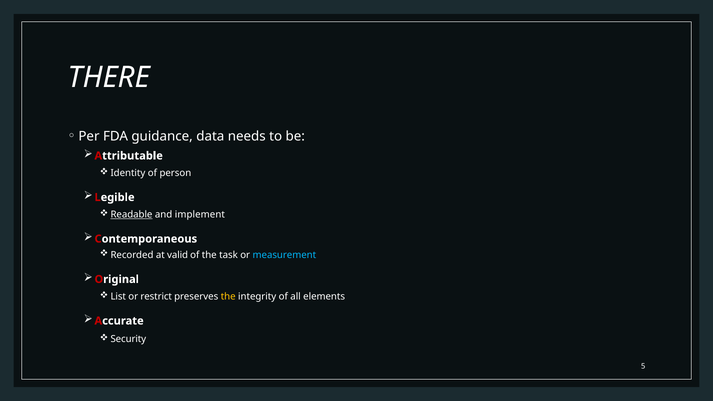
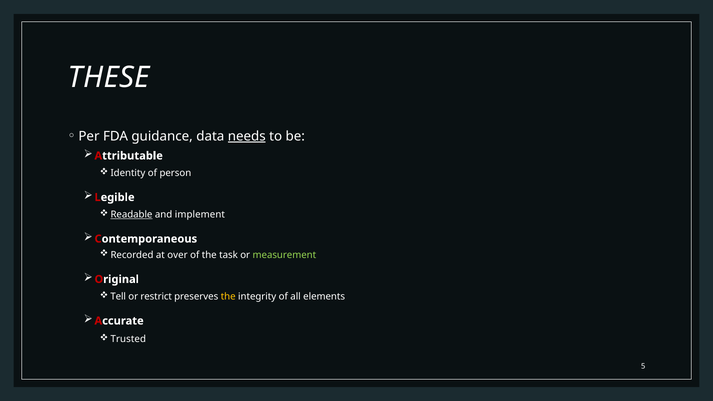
THERE: THERE -> THESE
needs underline: none -> present
valid: valid -> over
measurement colour: light blue -> light green
List: List -> Tell
Security: Security -> Trusted
